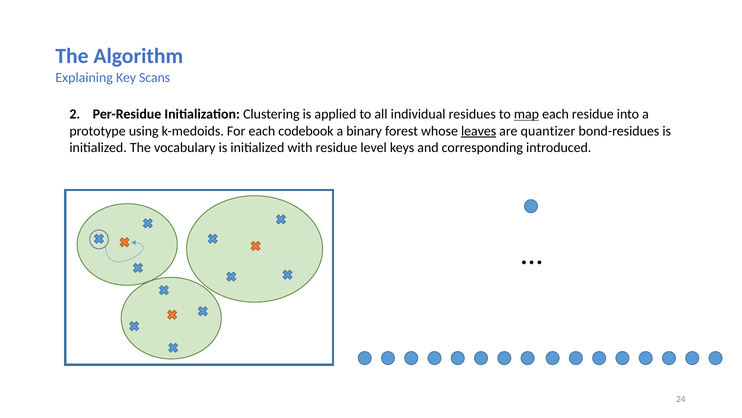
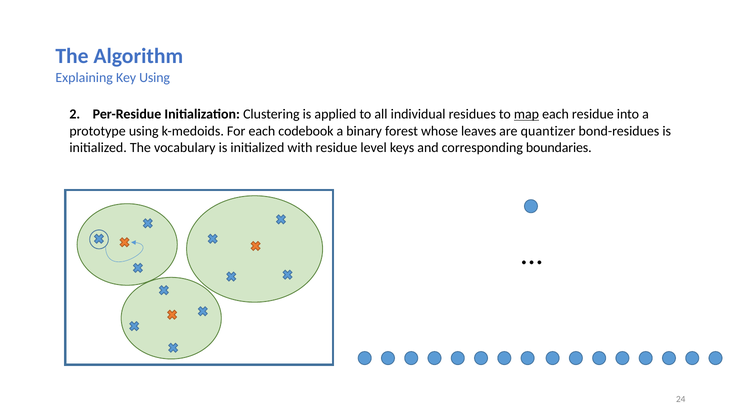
Key Scans: Scans -> Using
leaves underline: present -> none
introduced: introduced -> boundaries
